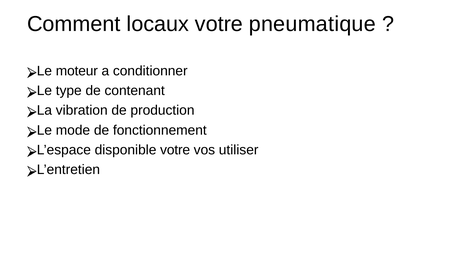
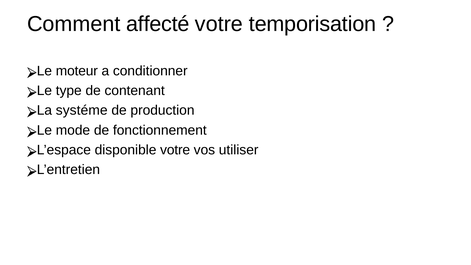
locaux: locaux -> affecté
pneumatique: pneumatique -> temporisation
vibration: vibration -> systéme
